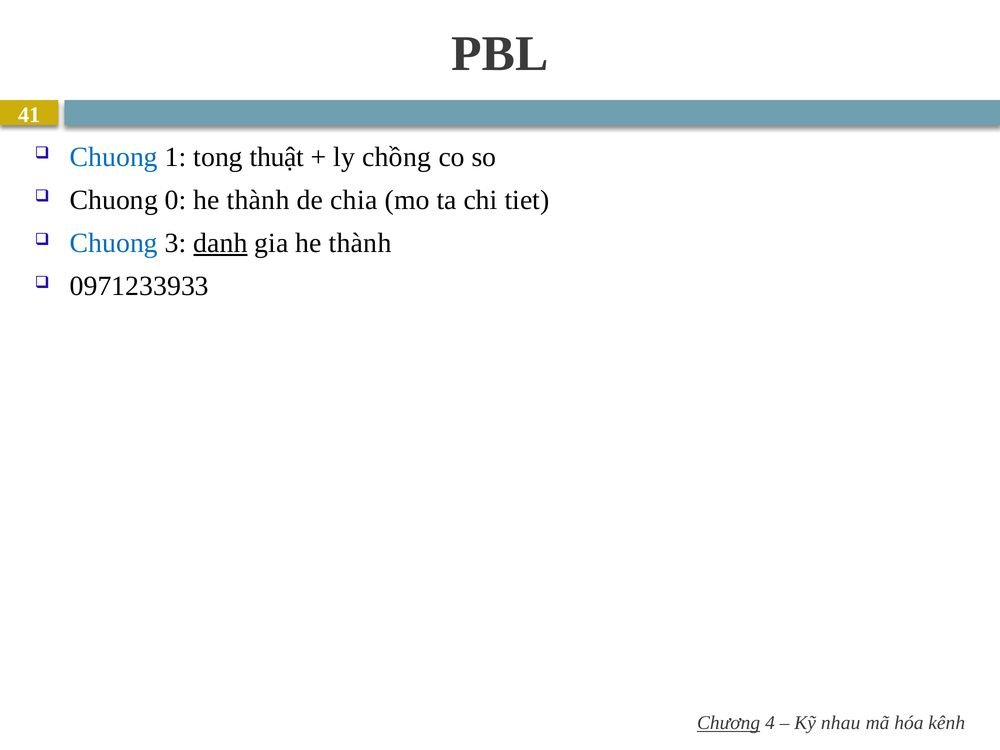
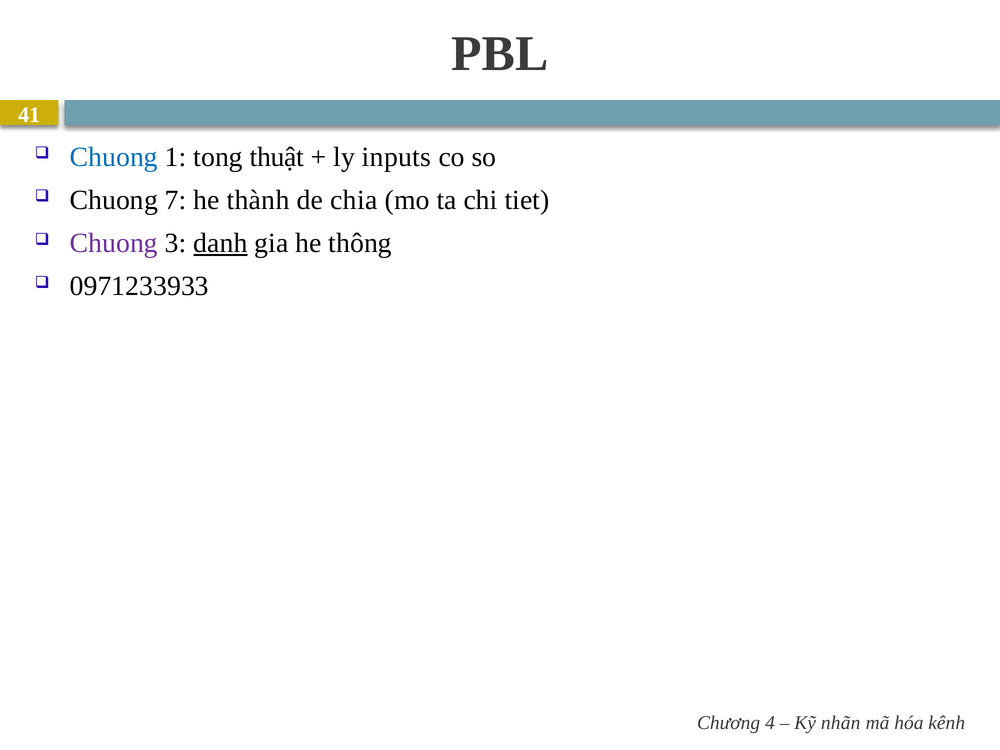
chồng: chồng -> inputs
0: 0 -> 7
Chuong at (114, 243) colour: blue -> purple
gia he thành: thành -> thông
Chương underline: present -> none
nhau: nhau -> nhãn
